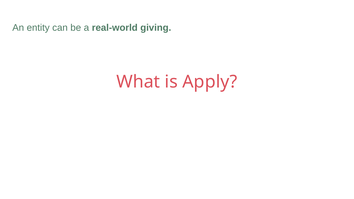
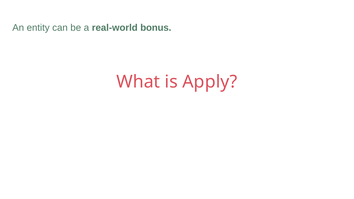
giving: giving -> bonus
